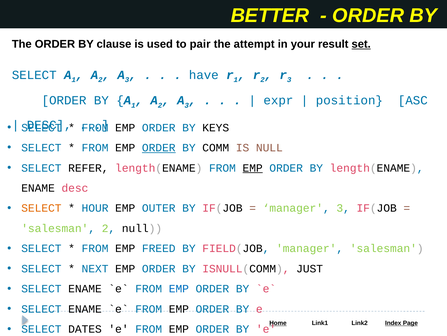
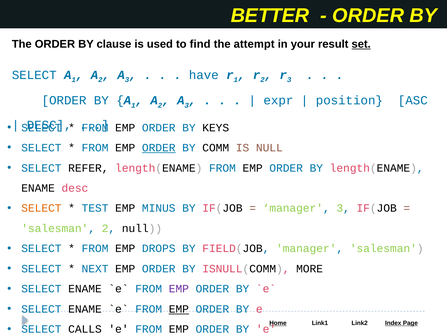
pair: pair -> find
EMP at (253, 168) underline: present -> none
HOUR: HOUR -> TEST
OUTER: OUTER -> MINUS
FREED: FREED -> DROPS
JUST: JUST -> MORE
EMP at (179, 288) colour: blue -> purple
EMP at (179, 308) underline: none -> present
DATES: DATES -> CALLS
